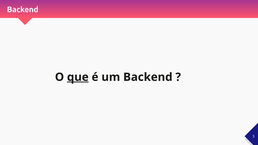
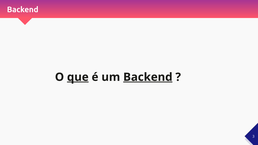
Backend at (148, 77) underline: none -> present
